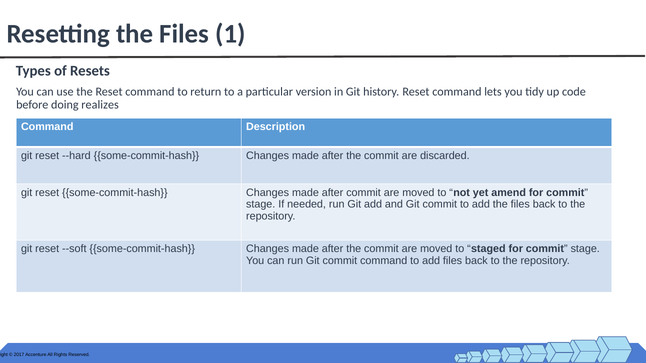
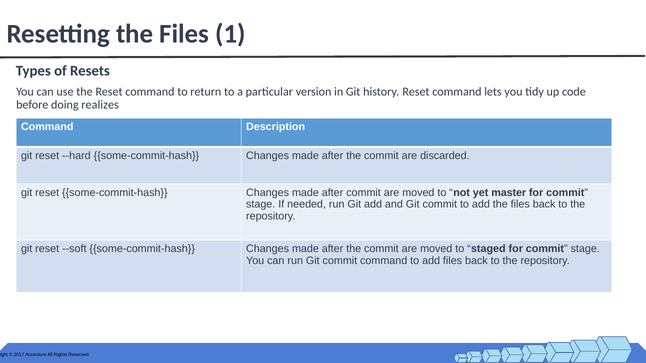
amend: amend -> master
